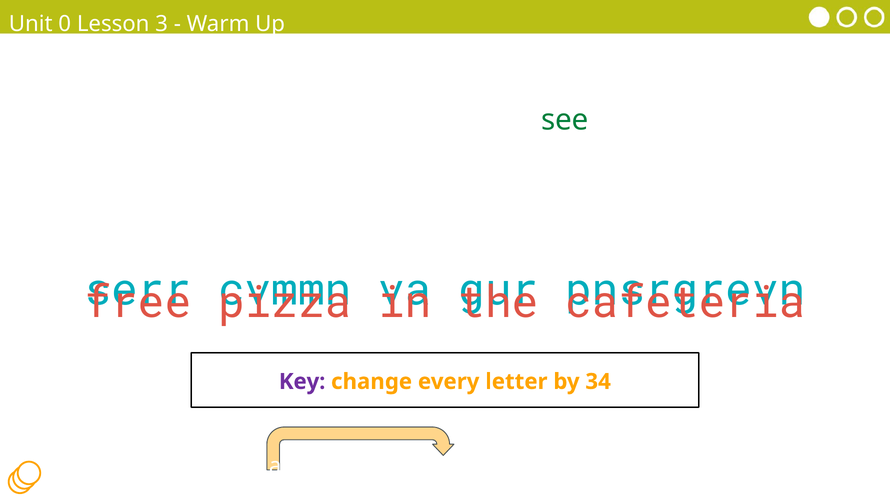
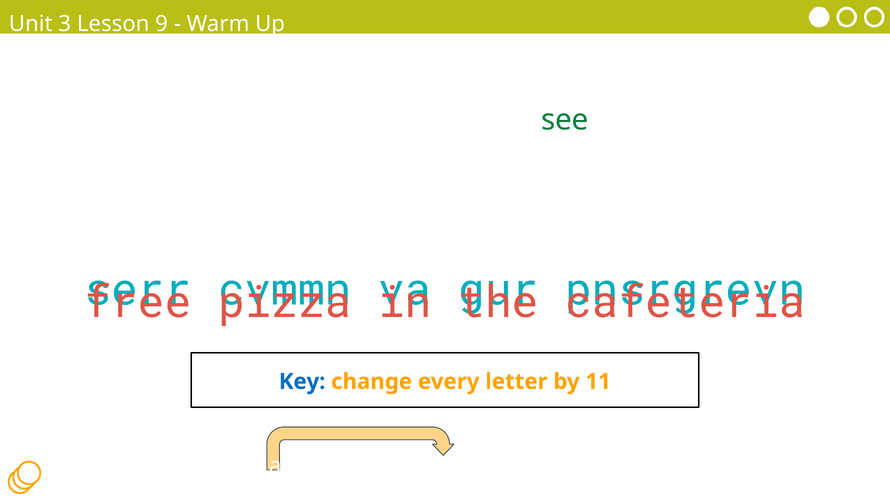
0: 0 -> 3
3: 3 -> 9
Key colour: purple -> blue
34: 34 -> 11
